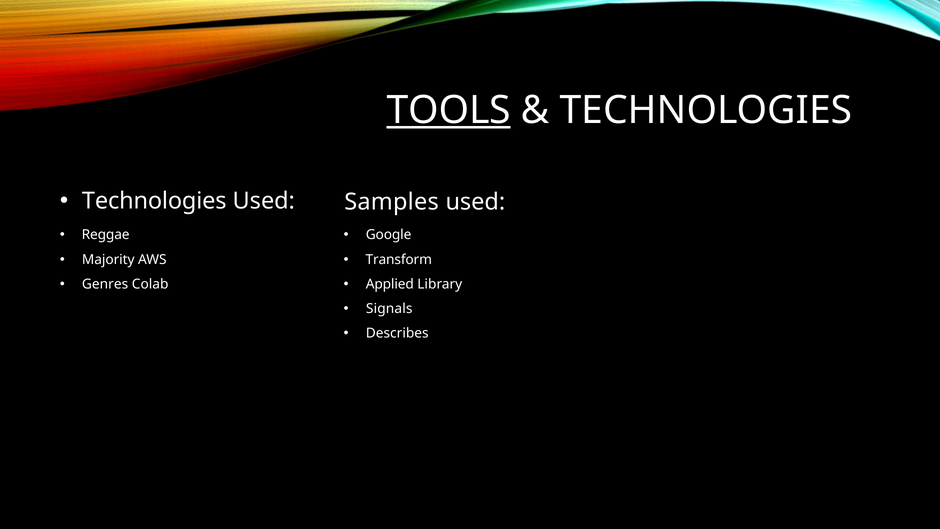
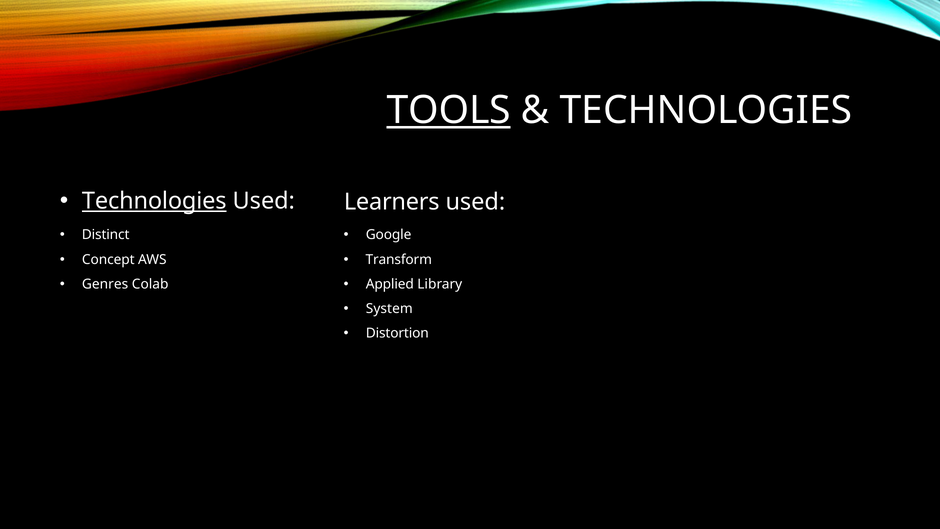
Technologies at (154, 201) underline: none -> present
Samples: Samples -> Learners
Reggae: Reggae -> Distinct
Majority: Majority -> Concept
Signals: Signals -> System
Describes: Describes -> Distortion
